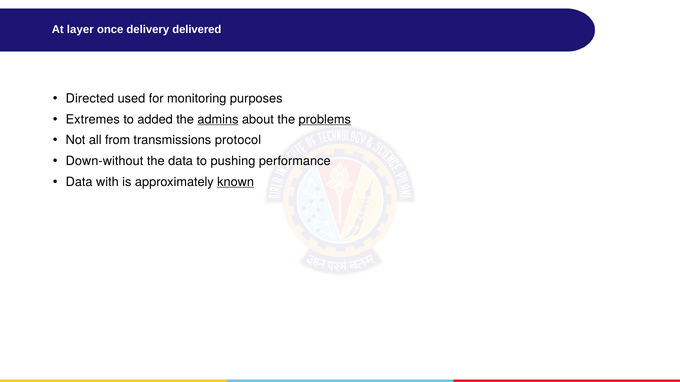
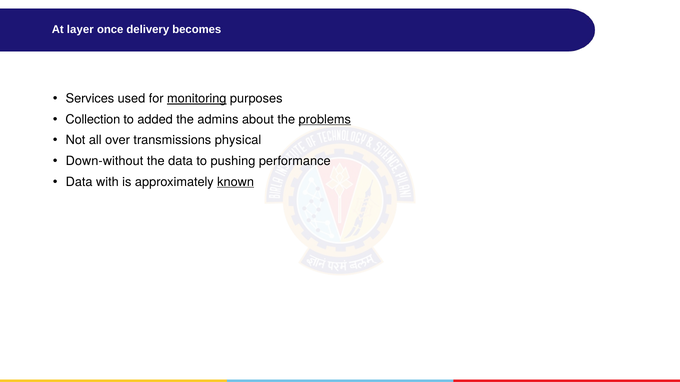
delivered: delivered -> becomes
Directed: Directed -> Services
monitoring underline: none -> present
Extremes: Extremes -> Collection
admins underline: present -> none
from: from -> over
protocol: protocol -> physical
